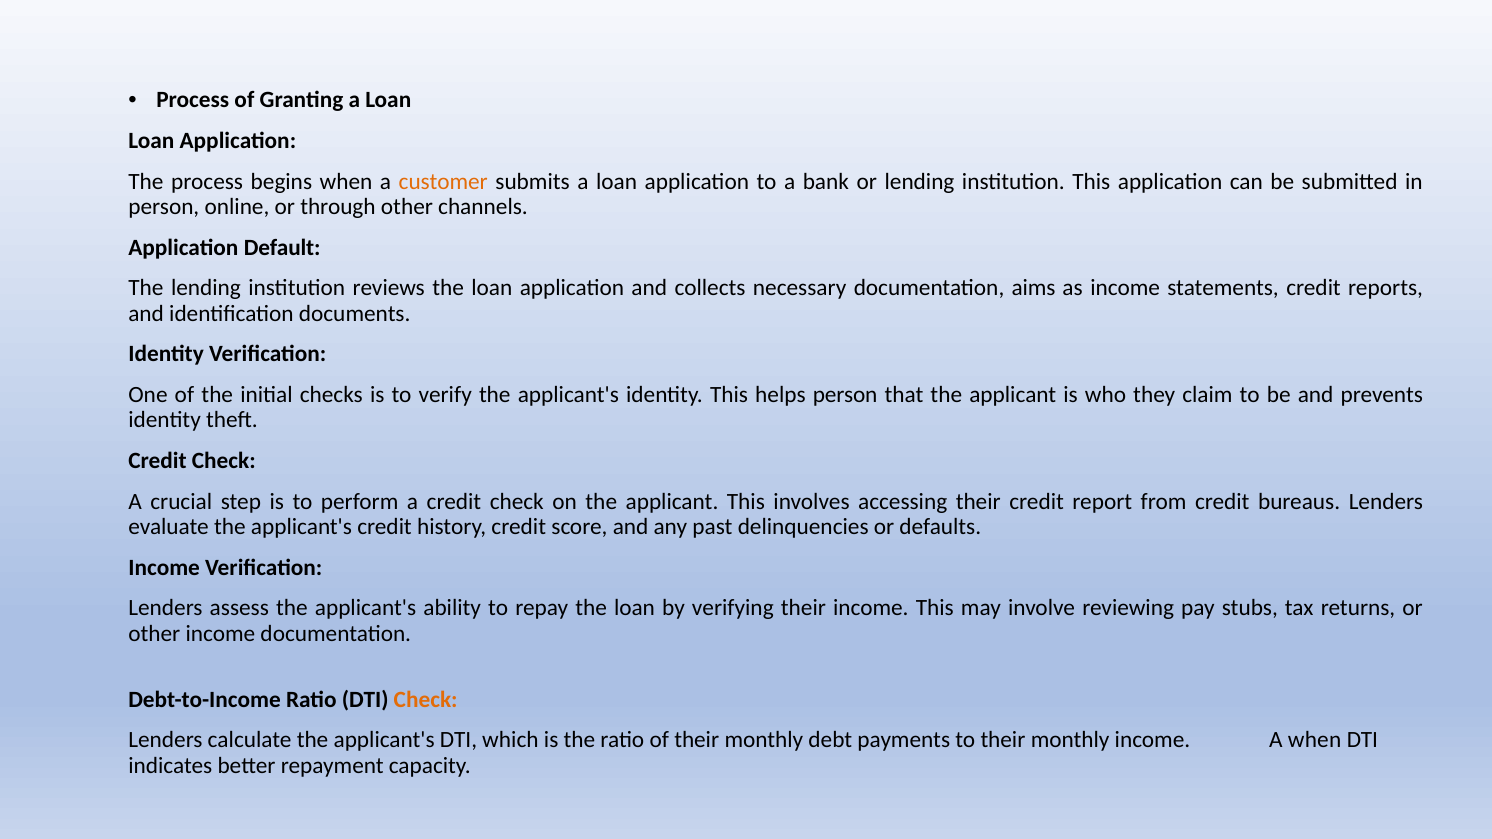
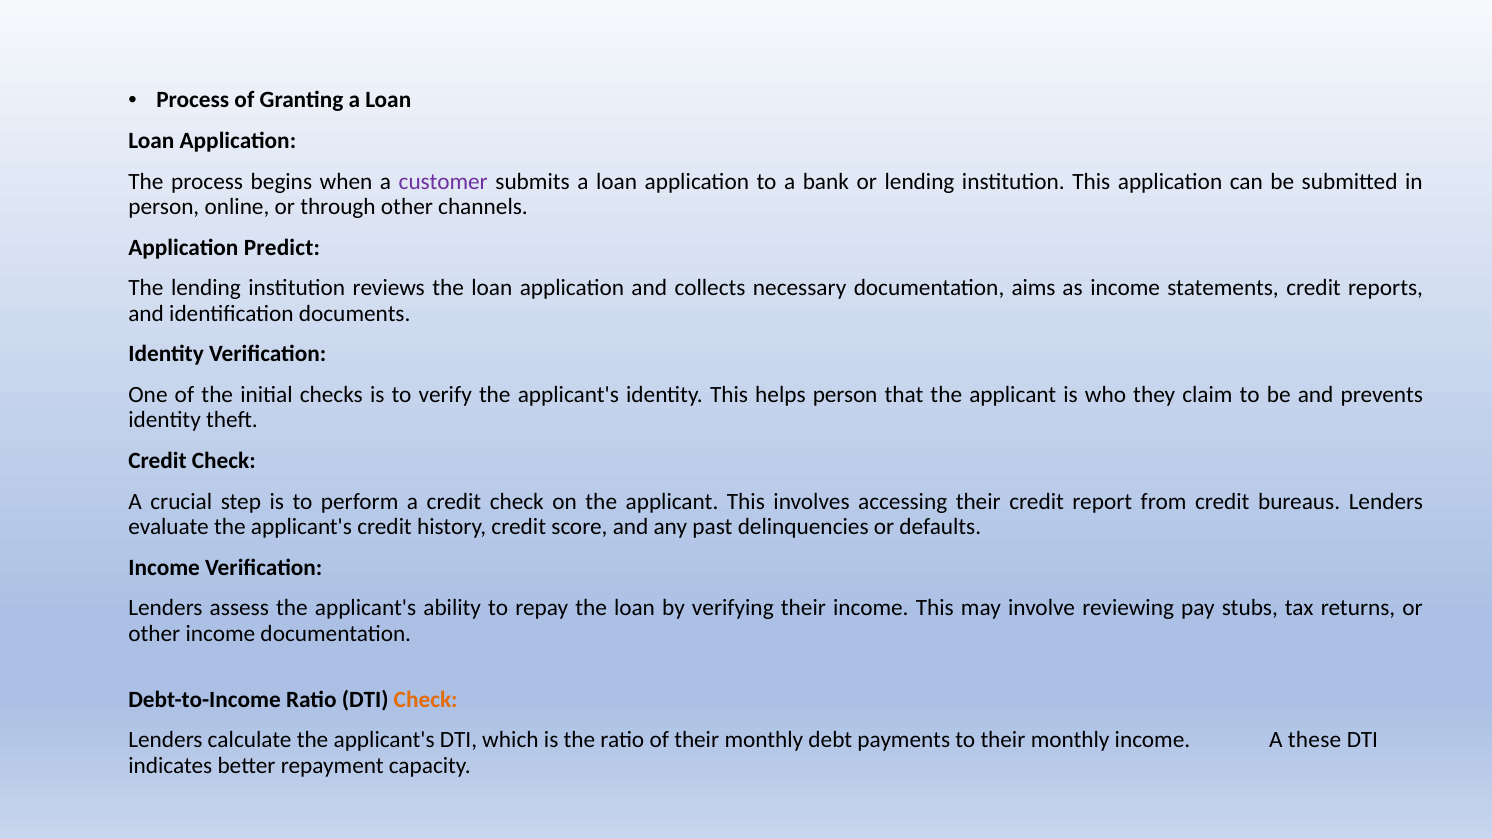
customer colour: orange -> purple
Default: Default -> Predict
A when: when -> these
